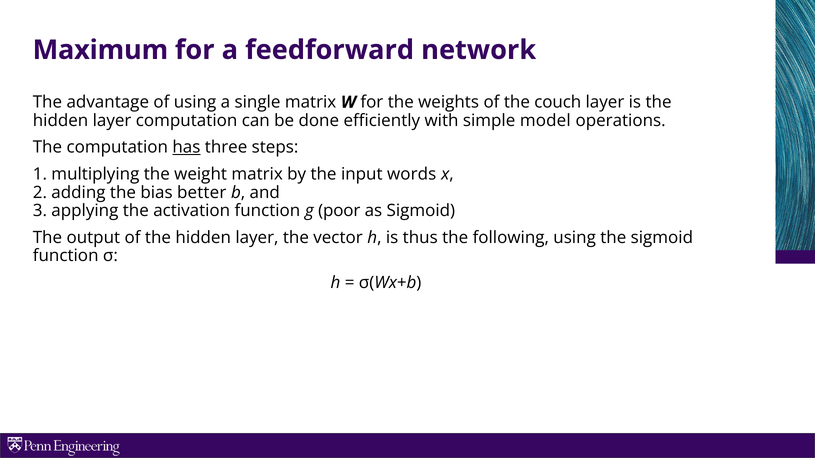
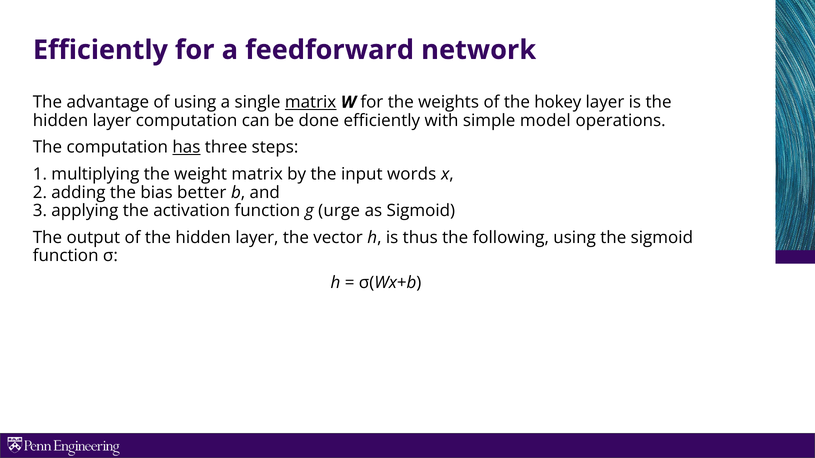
Maximum at (100, 50): Maximum -> Efficiently
matrix at (311, 102) underline: none -> present
couch: couch -> hokey
poor: poor -> urge
